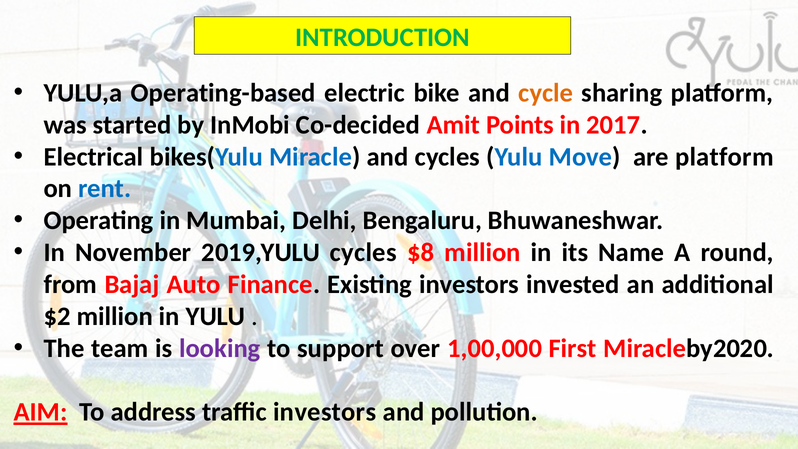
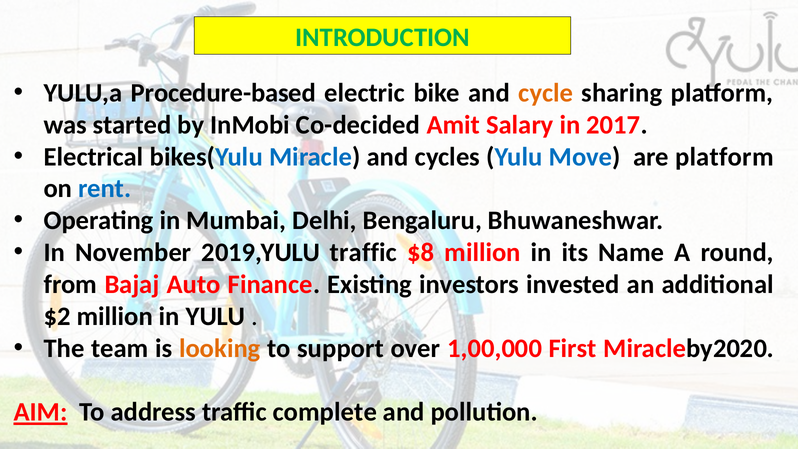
Operating-based: Operating-based -> Procedure-based
Points: Points -> Salary
2019,YULU cycles: cycles -> traffic
looking colour: purple -> orange
traffic investors: investors -> complete
